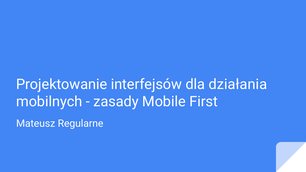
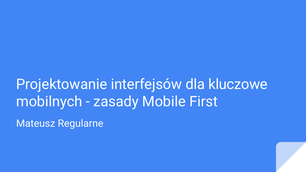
działania: działania -> kluczowe
